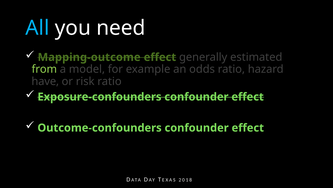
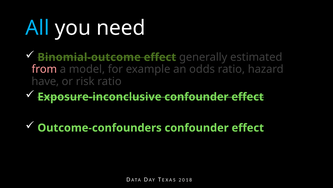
Mapping-outcome: Mapping-outcome -> Binomial-outcome
from colour: light green -> pink
Exposure-confounders: Exposure-confounders -> Exposure-inconclusive
